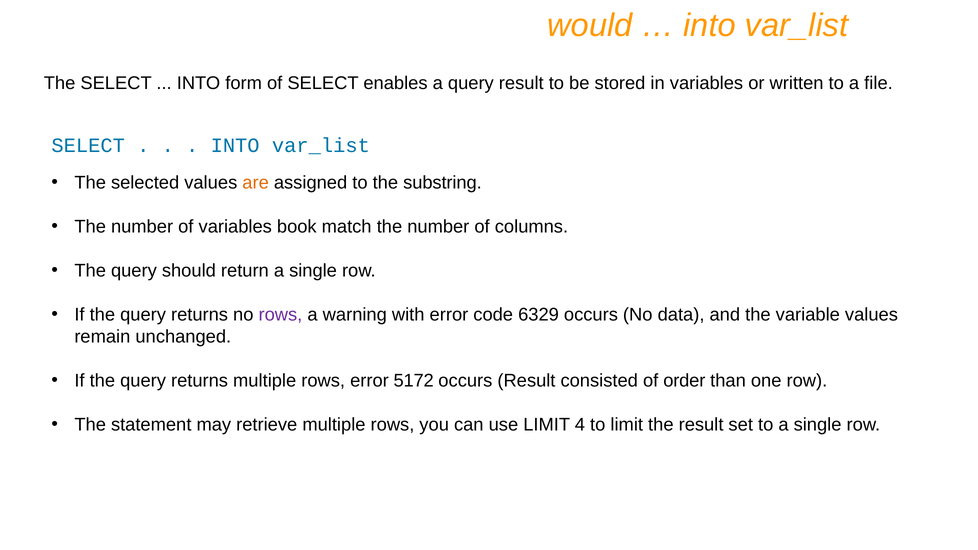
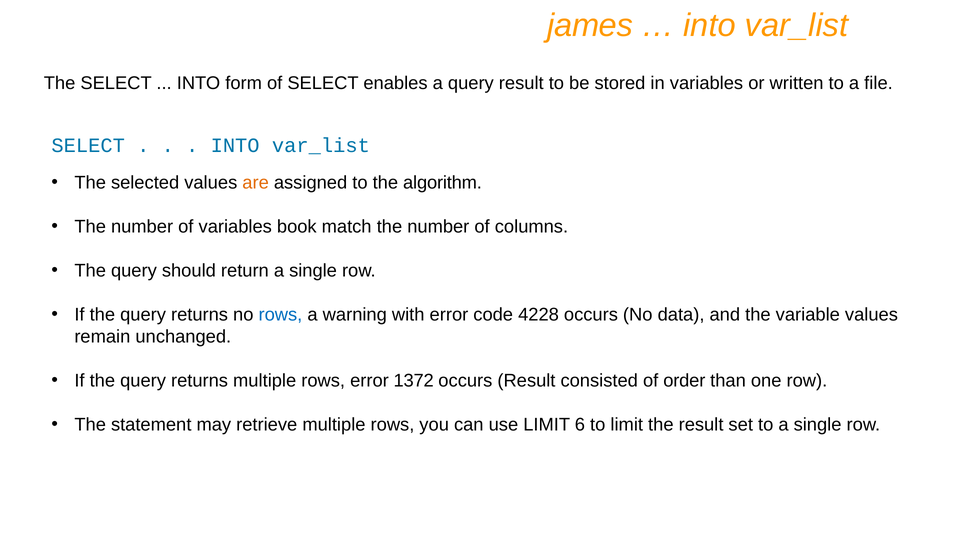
would: would -> james
substring: substring -> algorithm
rows at (280, 315) colour: purple -> blue
6329: 6329 -> 4228
5172: 5172 -> 1372
4: 4 -> 6
